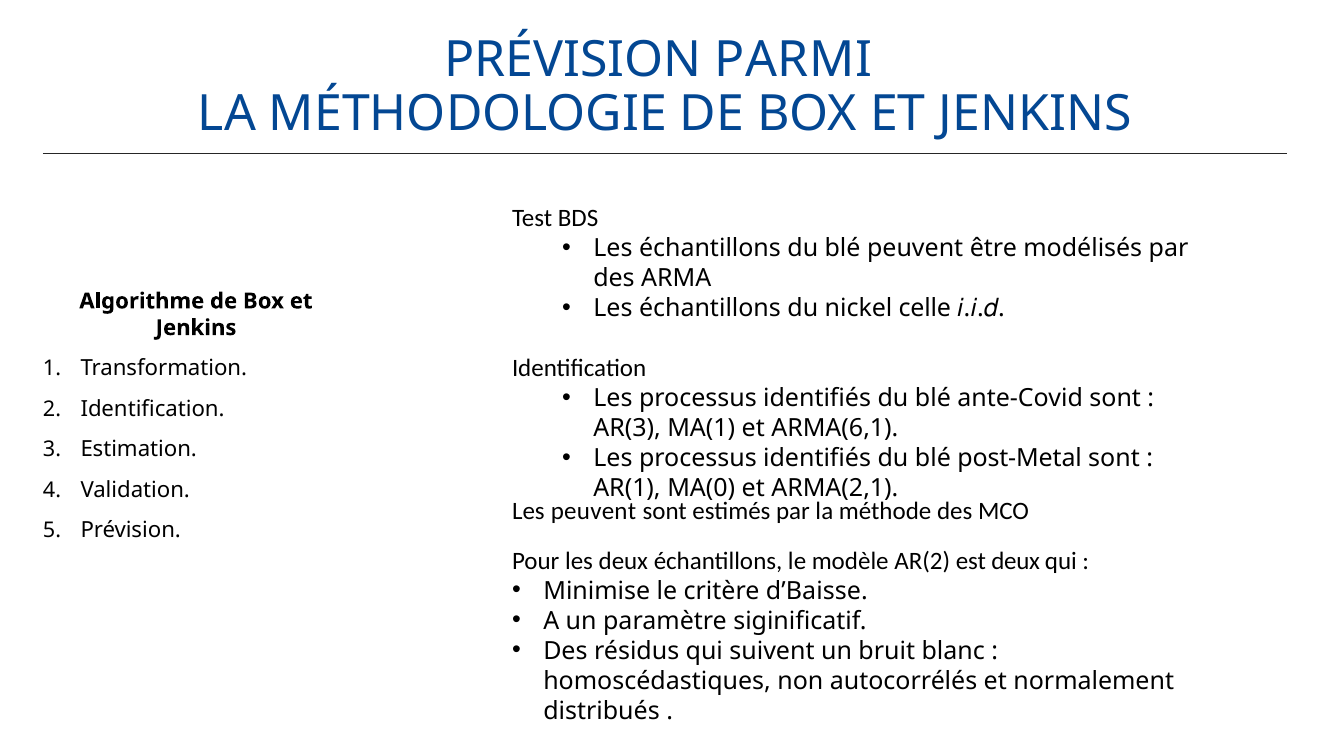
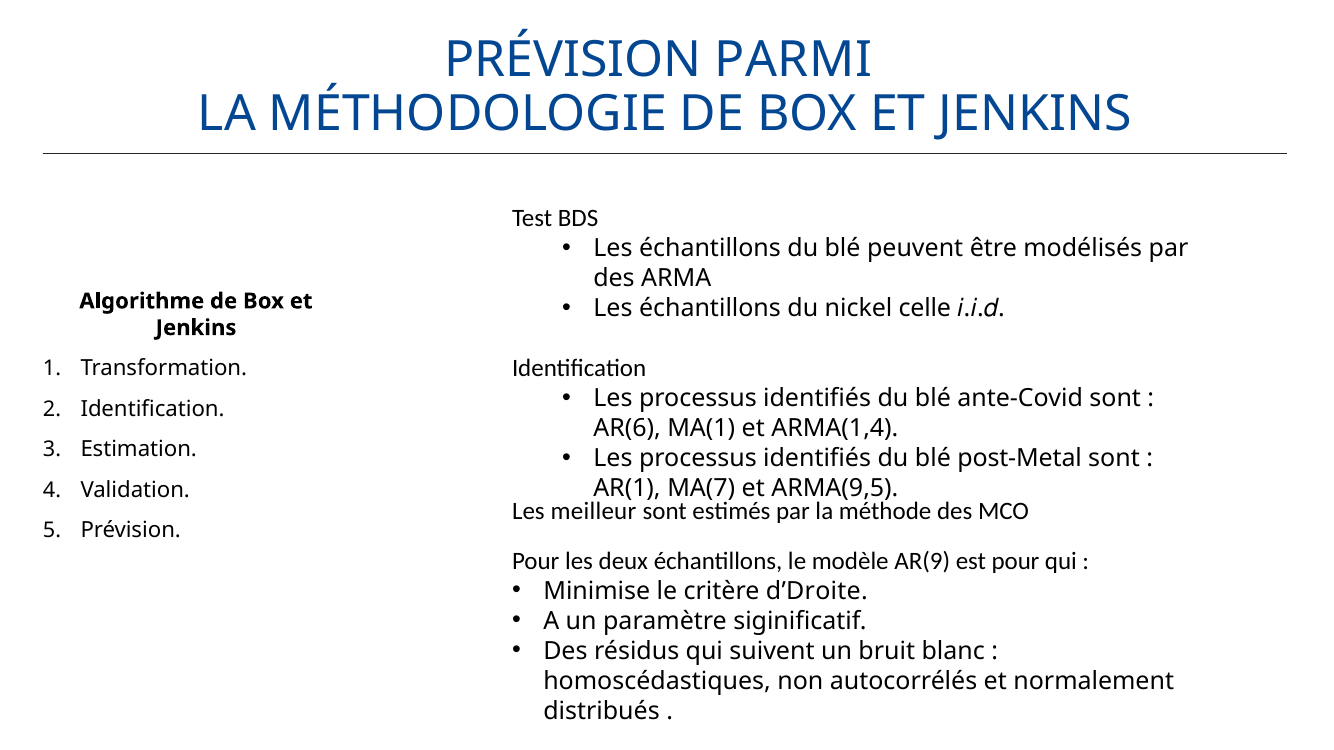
AR(3: AR(3 -> AR(6
ARMA(6,1: ARMA(6,1 -> ARMA(1,4
MA(0: MA(0 -> MA(7
ARMA(2,1: ARMA(2,1 -> ARMA(9,5
Les peuvent: peuvent -> meilleur
AR(2: AR(2 -> AR(9
est deux: deux -> pour
d’Baisse: d’Baisse -> d’Droite
